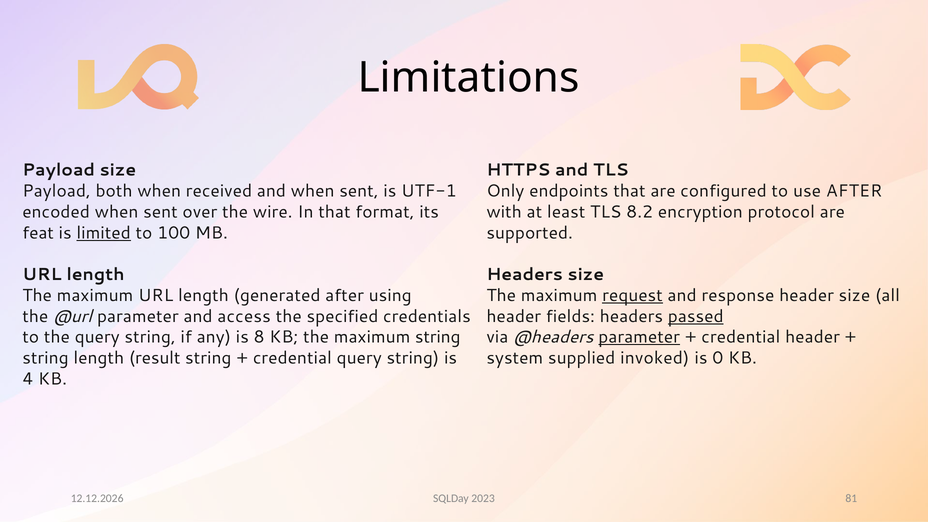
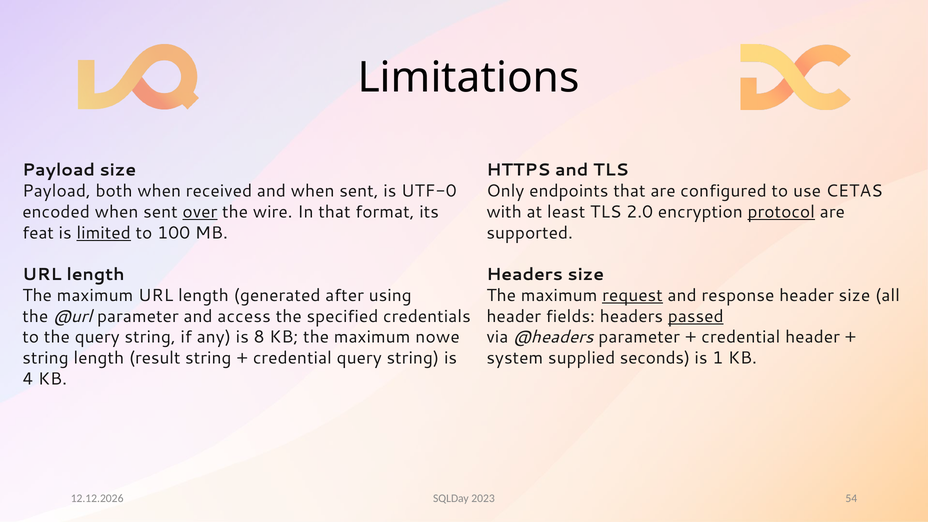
UTF-1: UTF-1 -> UTF-0
use AFTER: AFTER -> CETAS
over underline: none -> present
8.2: 8.2 -> 2.0
protocol underline: none -> present
maximum string: string -> nowe
parameter at (639, 337) underline: present -> none
invoked: invoked -> seconds
0: 0 -> 1
81: 81 -> 54
